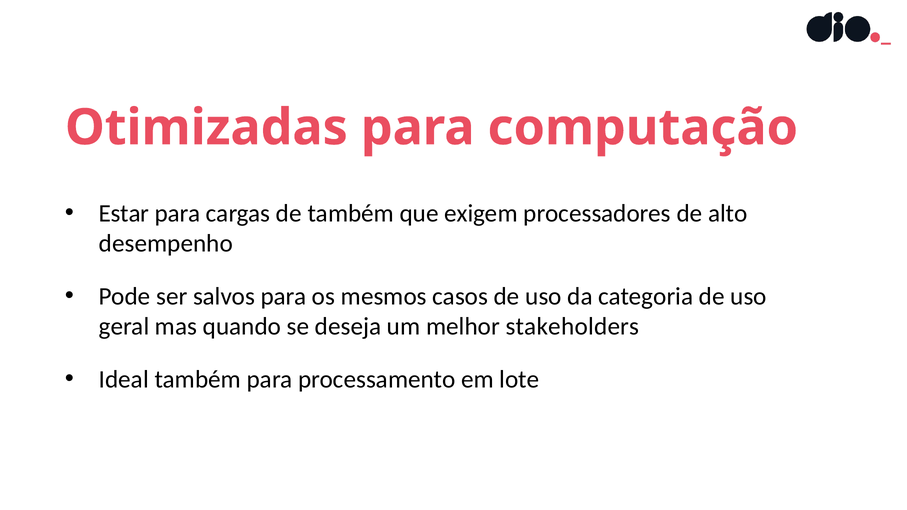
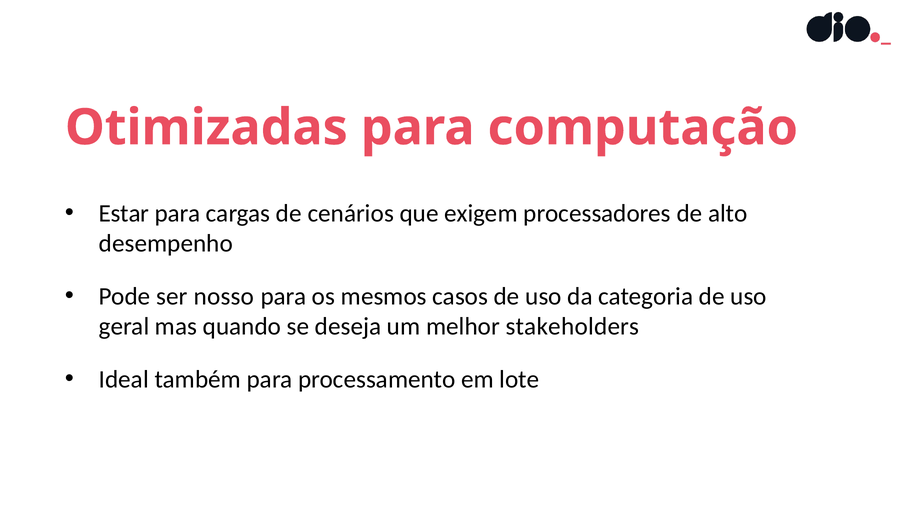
de também: também -> cenários
salvos: salvos -> nosso
